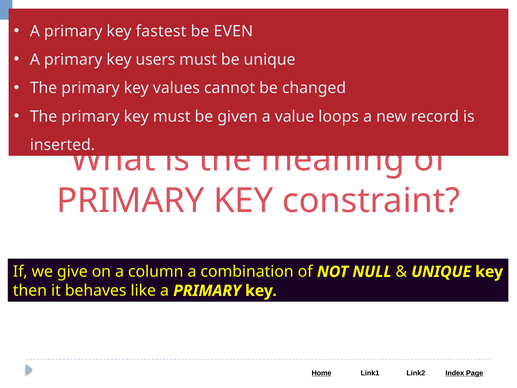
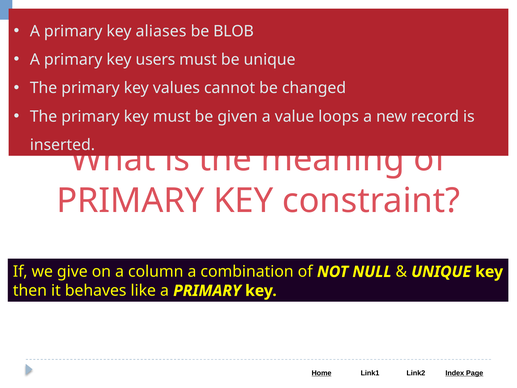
fastest: fastest -> aliases
EVEN: EVEN -> BLOB
